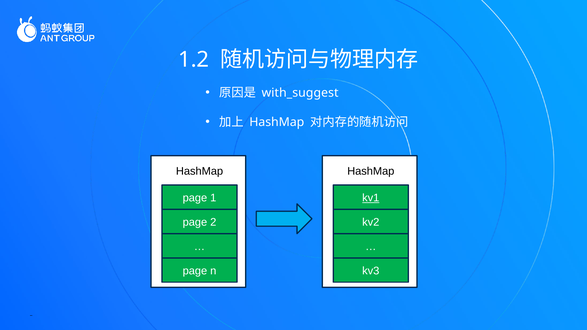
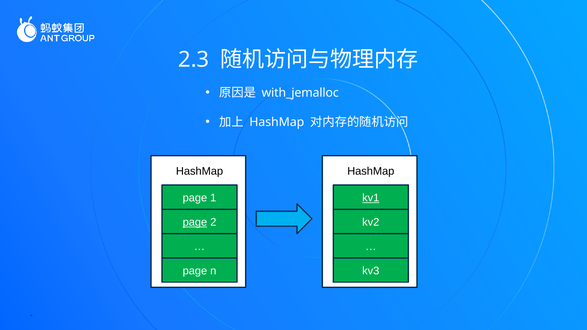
1.2: 1.2 -> 2.3
with_suggest: with_suggest -> with_jemalloc
page at (195, 222) underline: none -> present
